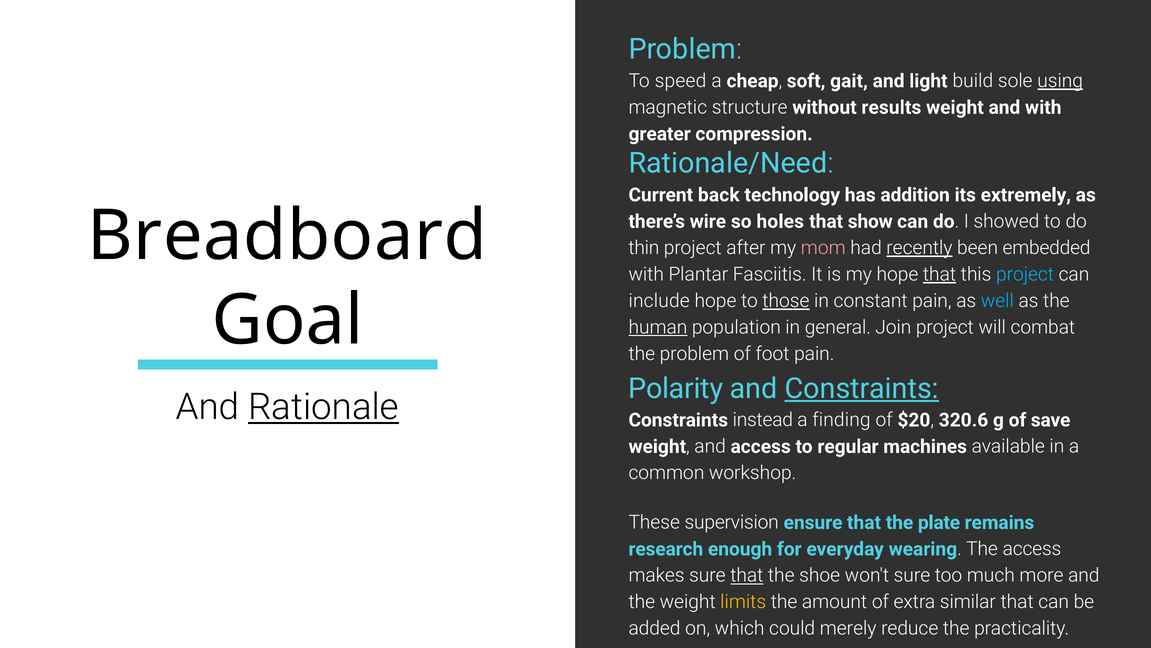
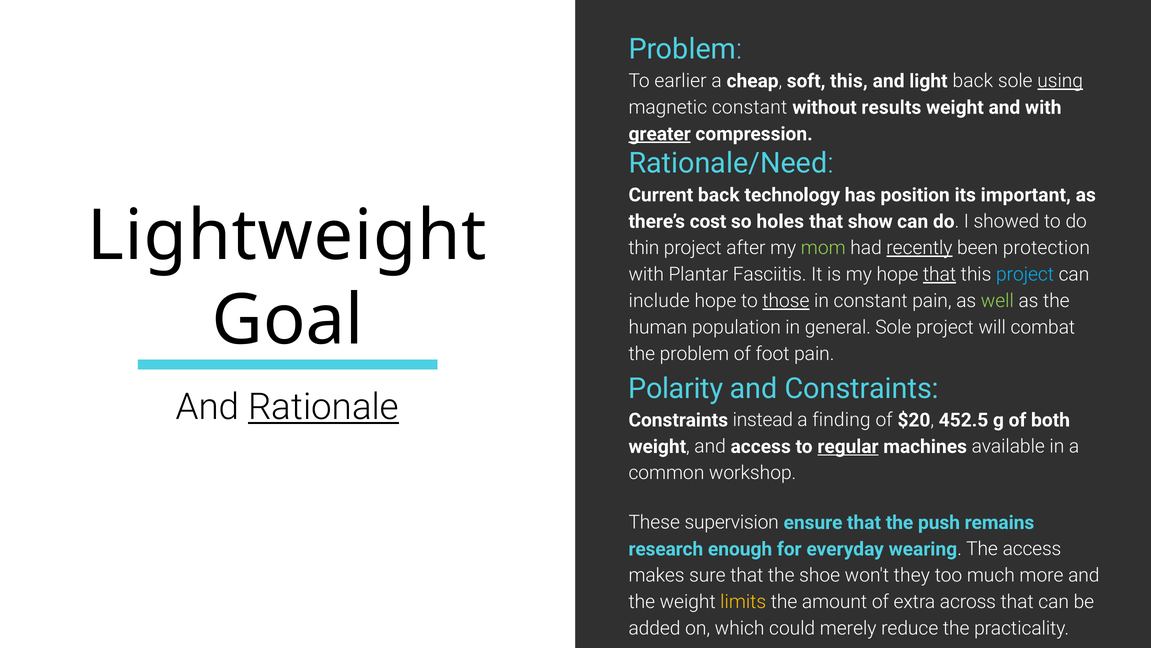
speed: speed -> earlier
soft gait: gait -> this
light build: build -> back
magnetic structure: structure -> constant
greater underline: none -> present
addition: addition -> position
extremely: extremely -> important
wire: wire -> cost
Breadboard: Breadboard -> Lightweight
mom colour: pink -> light green
embedded: embedded -> protection
well colour: light blue -> light green
human underline: present -> none
general Join: Join -> Sole
Constraints at (862, 388) underline: present -> none
320.6: 320.6 -> 452.5
save: save -> both
regular underline: none -> present
plate: plate -> push
that at (747, 575) underline: present -> none
won't sure: sure -> they
similar: similar -> across
